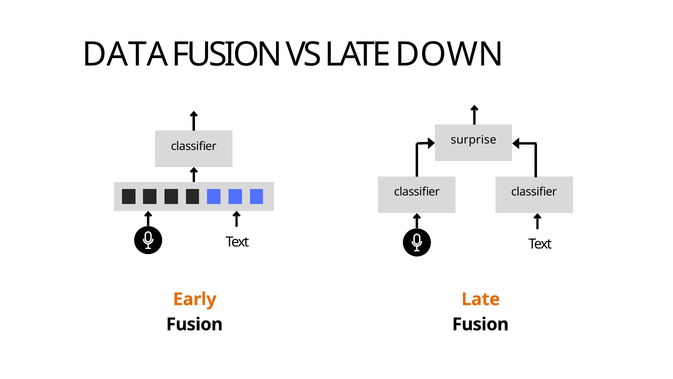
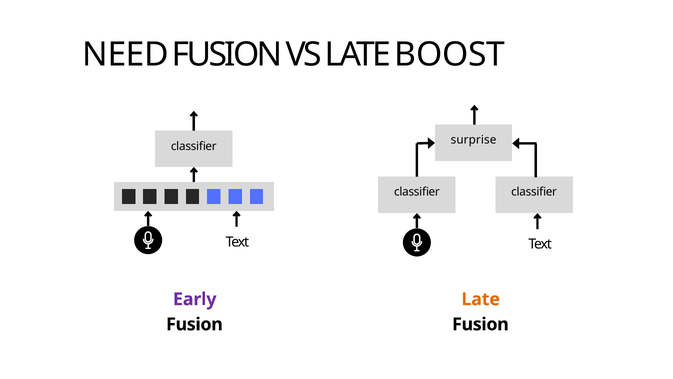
DATA: DATA -> NEED
DOWN: DOWN -> BOOST
Early colour: orange -> purple
